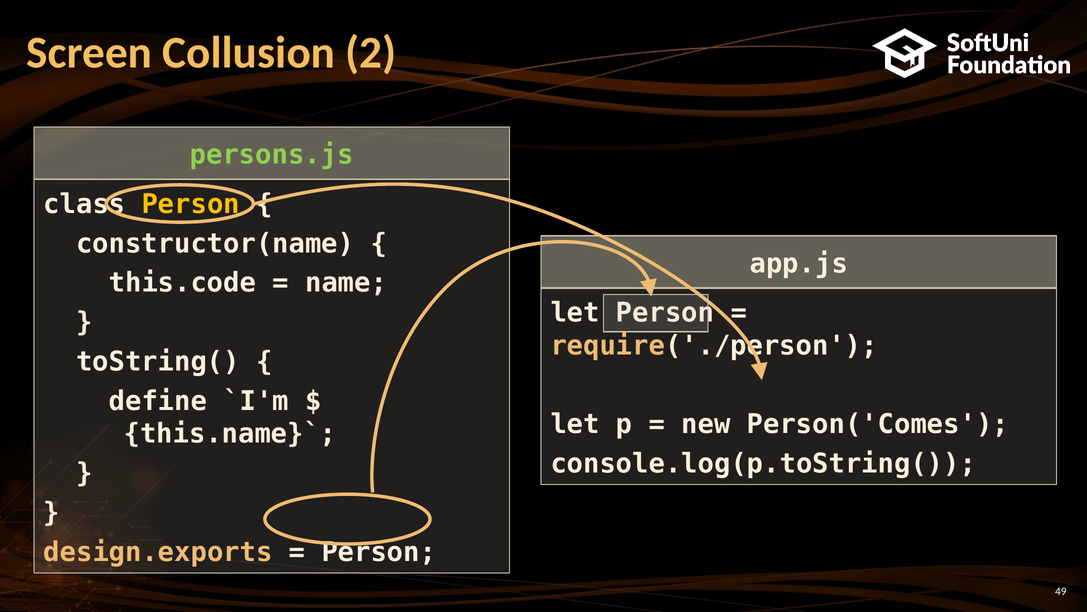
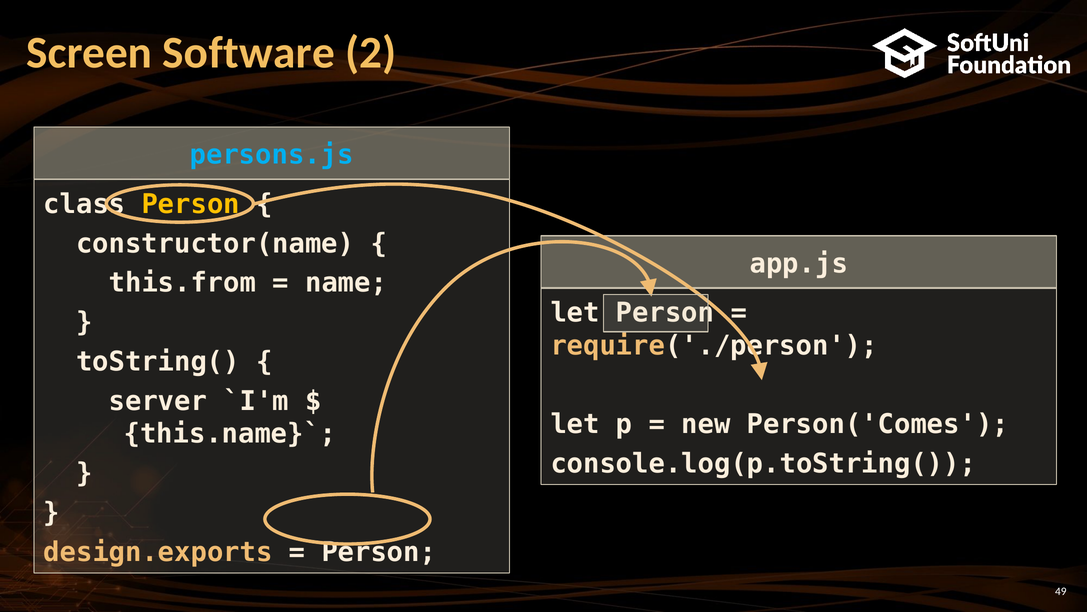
Collusion: Collusion -> Software
persons.js colour: light green -> light blue
this.code: this.code -> this.from
define: define -> server
